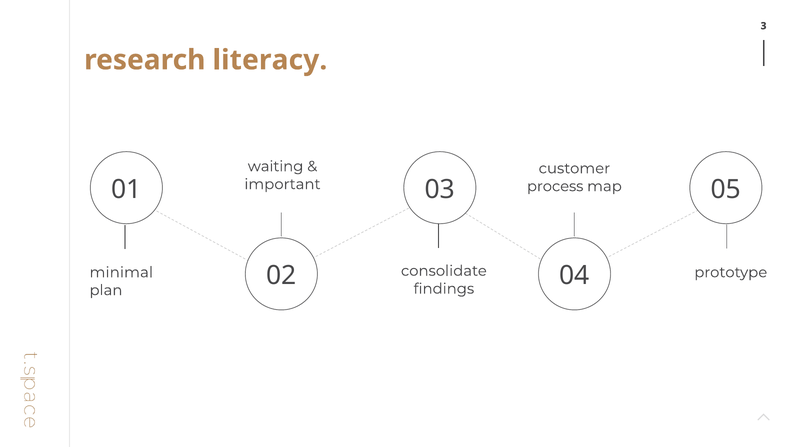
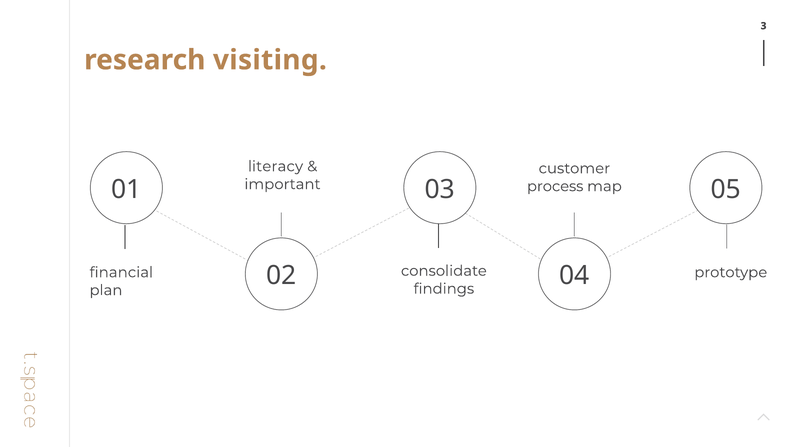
literacy: literacy -> visiting
waiting: waiting -> literacy
minimal: minimal -> financial
